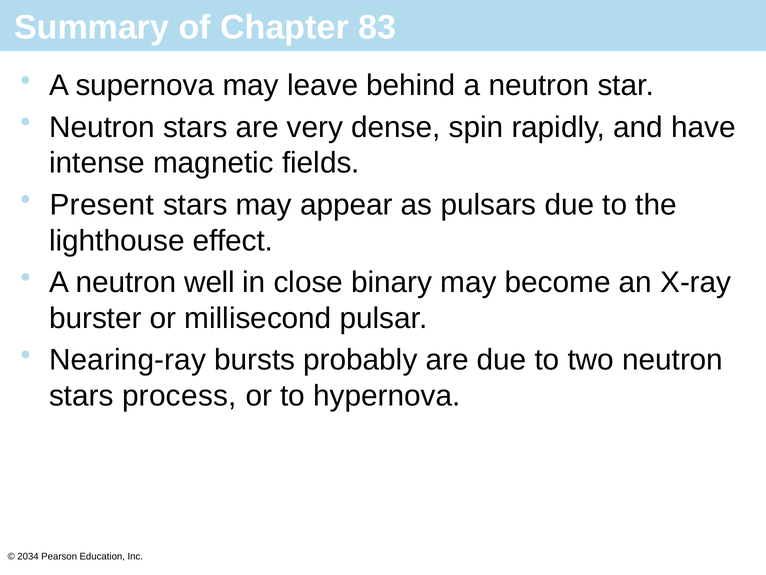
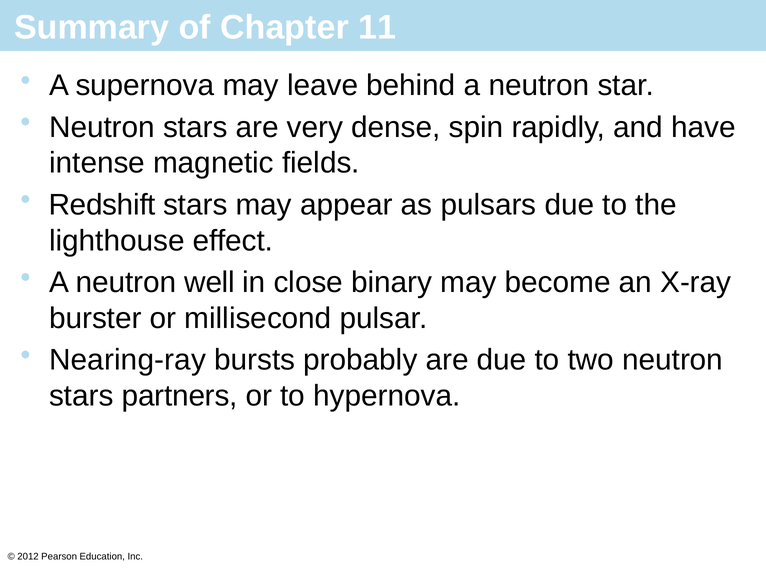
83: 83 -> 11
Present: Present -> Redshift
process: process -> partners
2034: 2034 -> 2012
